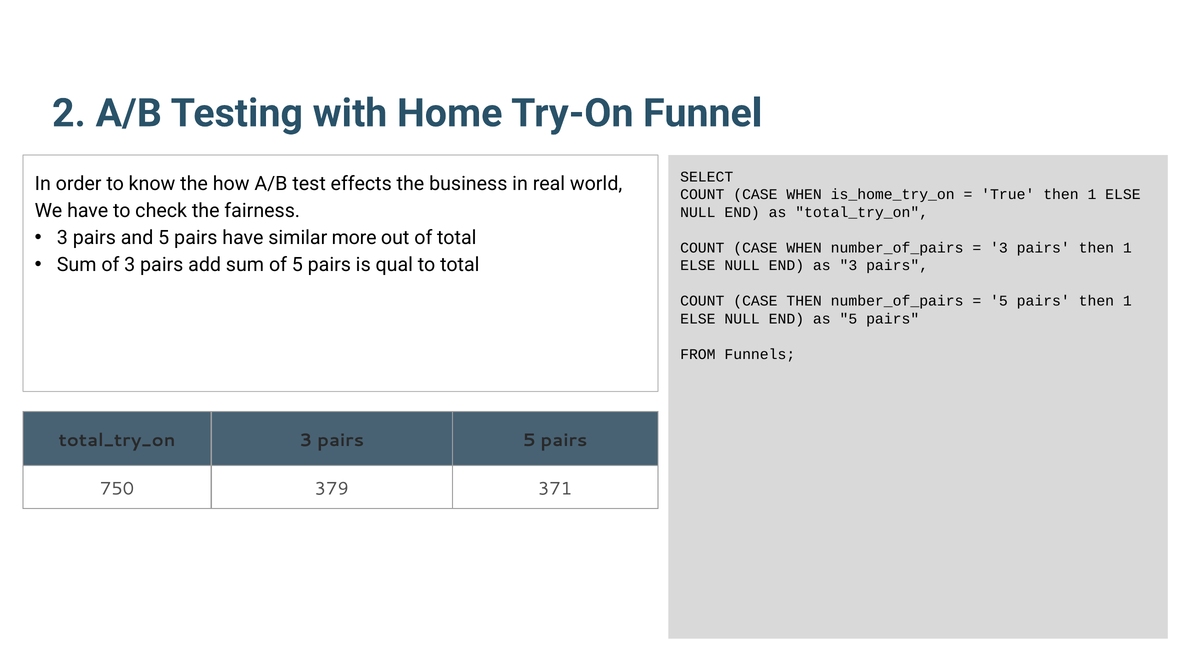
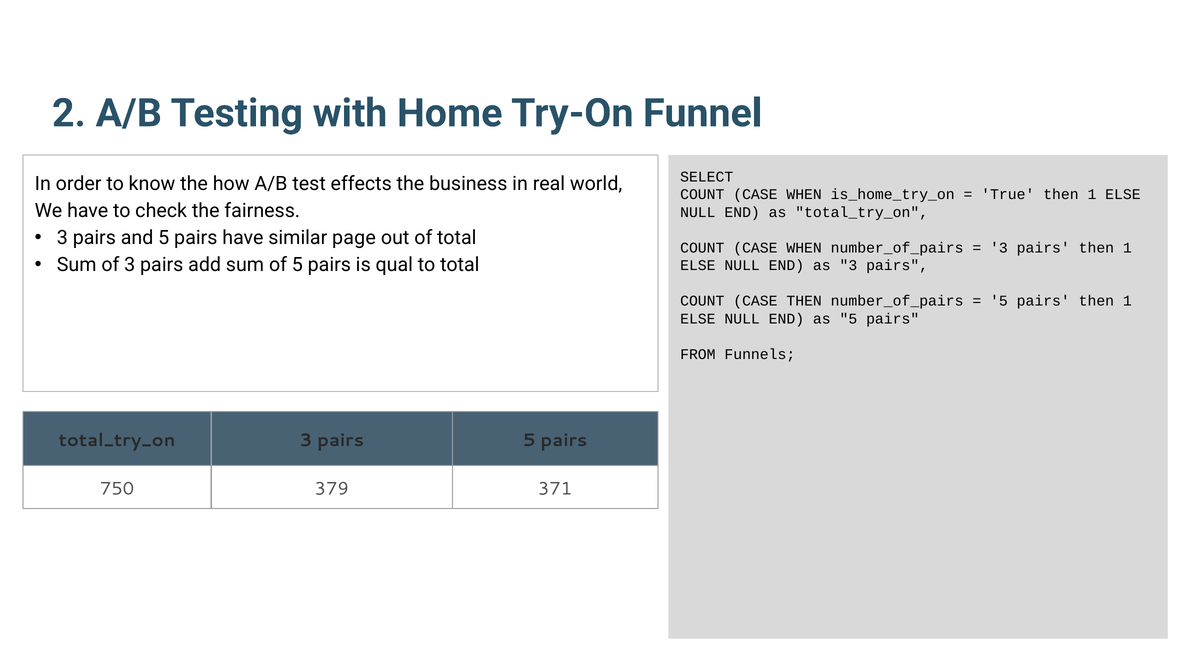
more: more -> page
